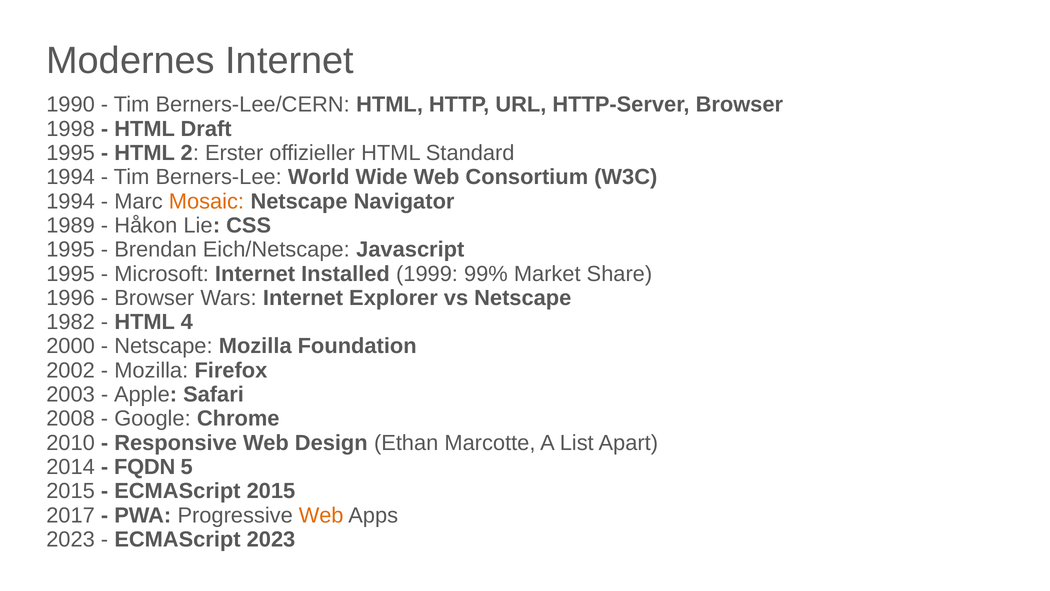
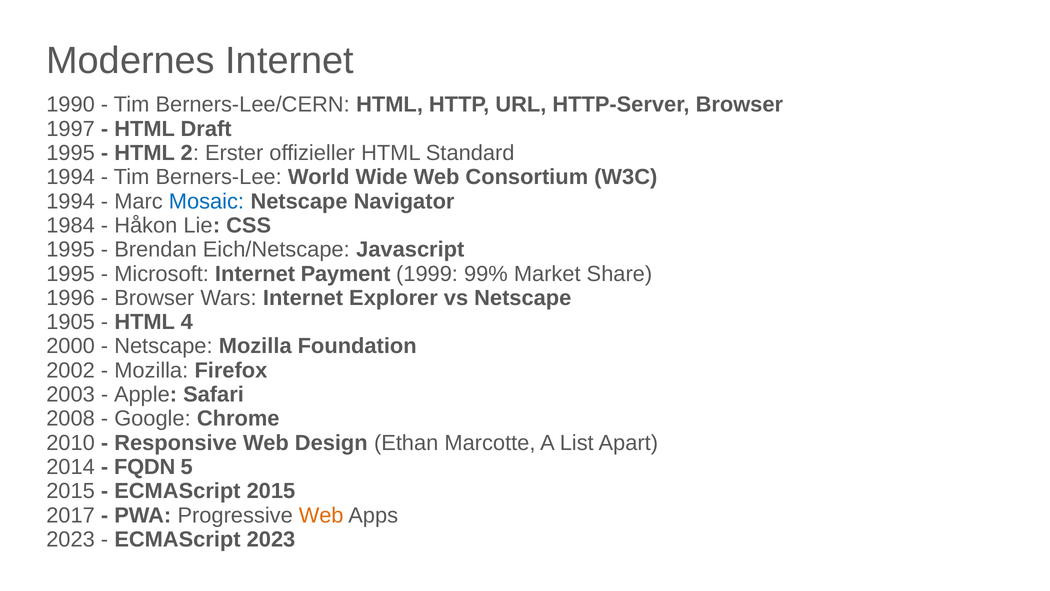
1998: 1998 -> 1997
Mosaic colour: orange -> blue
1989: 1989 -> 1984
Installed: Installed -> Payment
1982: 1982 -> 1905
